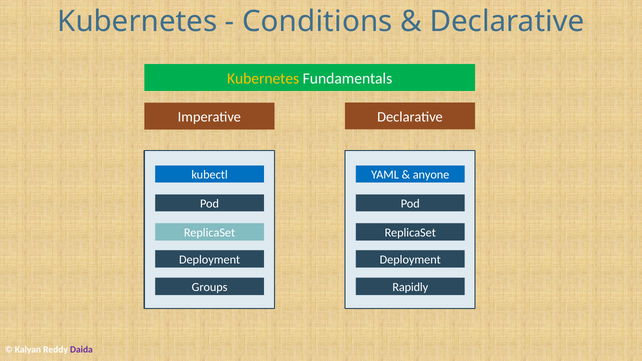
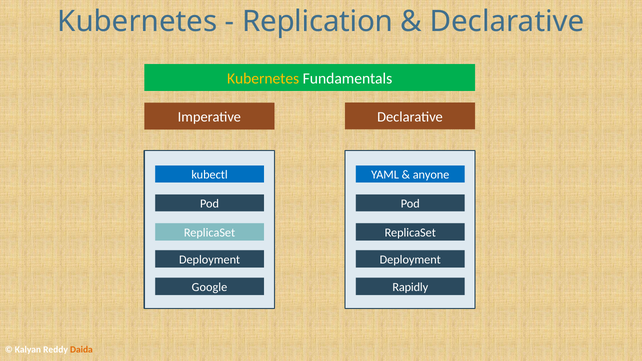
Conditions: Conditions -> Replication
Groups: Groups -> Google
Daida colour: purple -> orange
